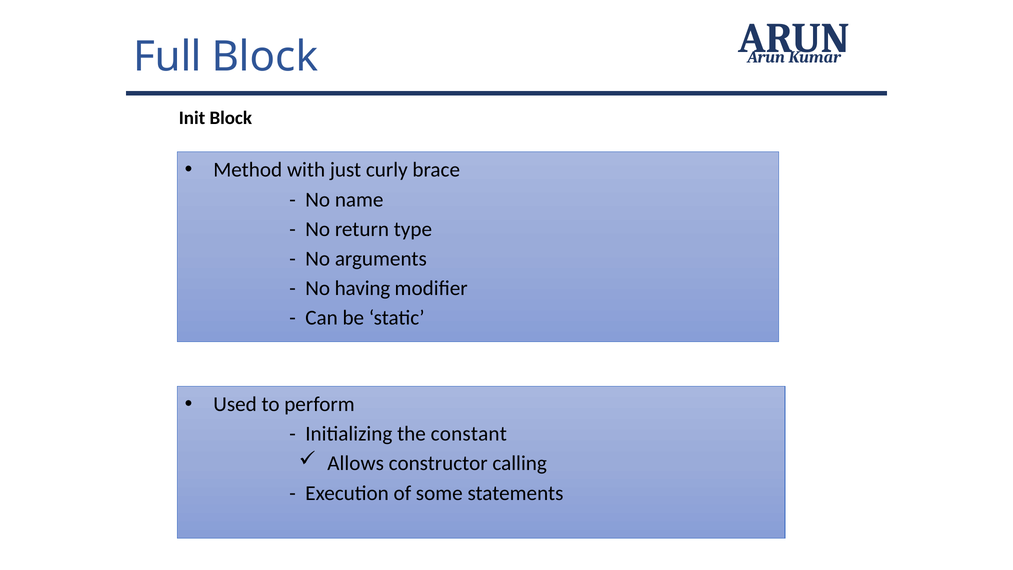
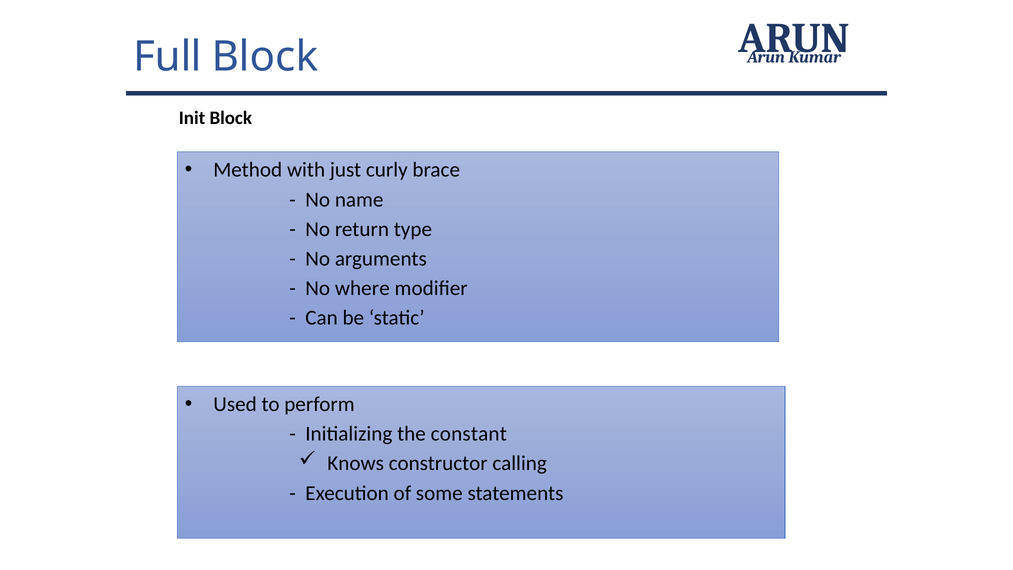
having: having -> where
Allows: Allows -> Knows
